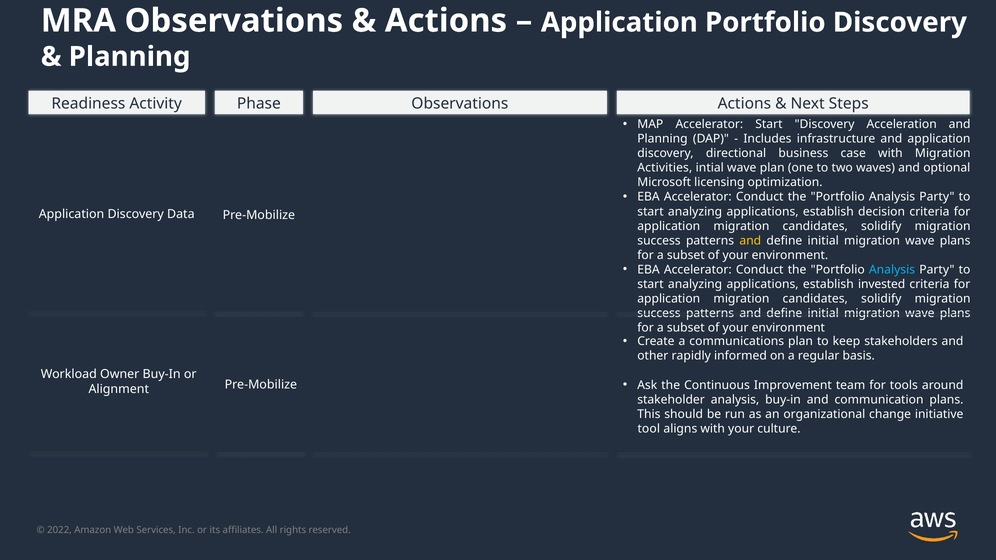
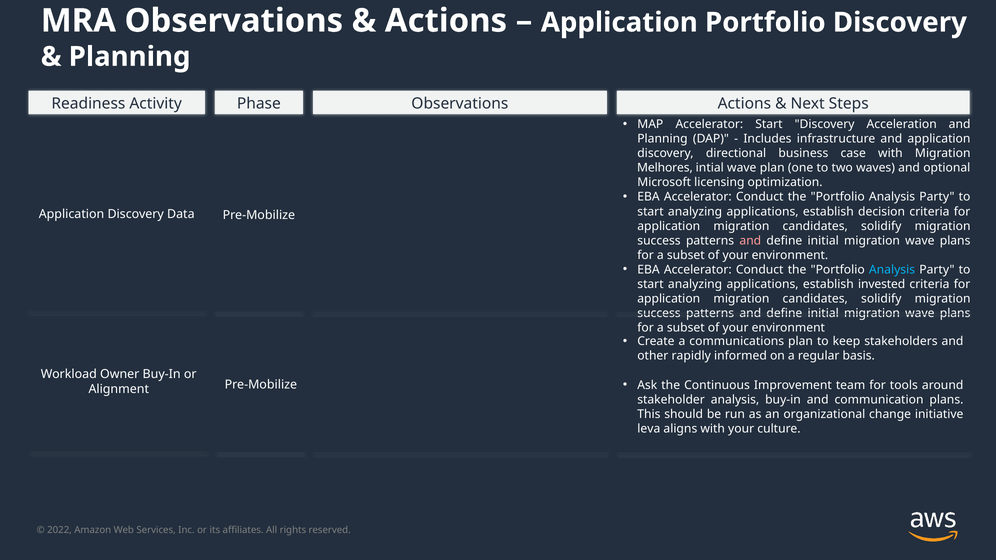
Activities: Activities -> Melhores
and at (750, 241) colour: yellow -> pink
tool: tool -> leva
